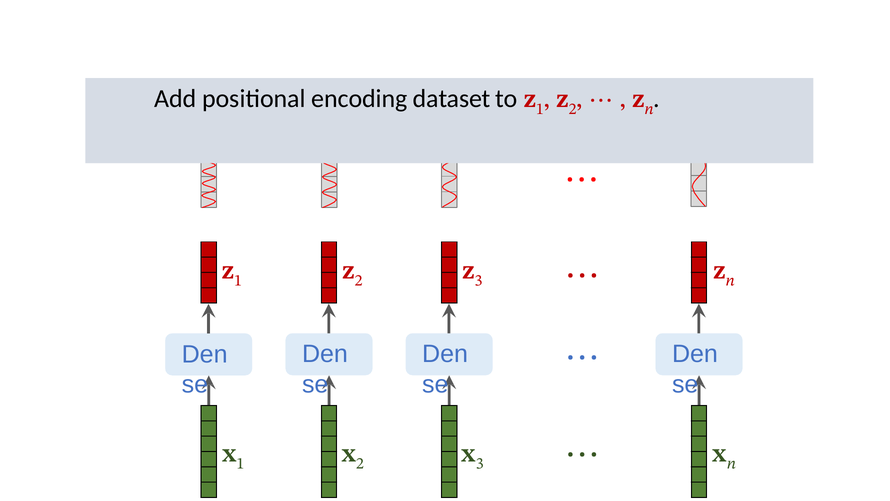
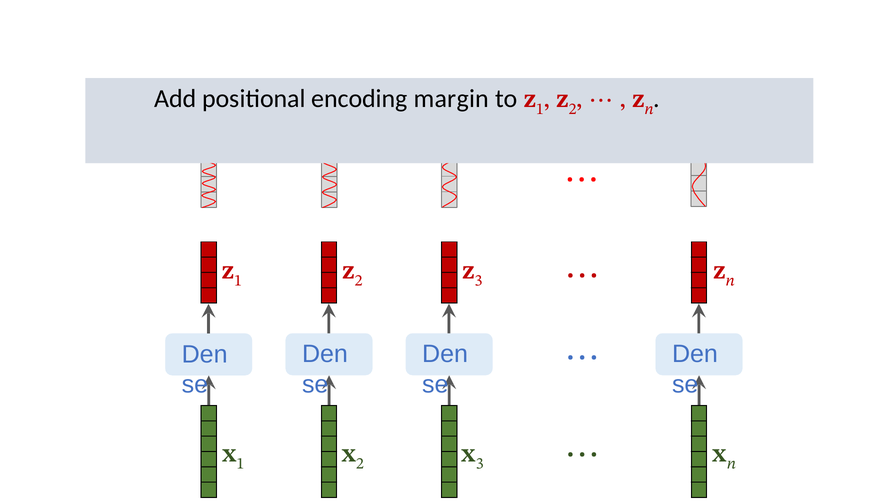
dataset: dataset -> margin
